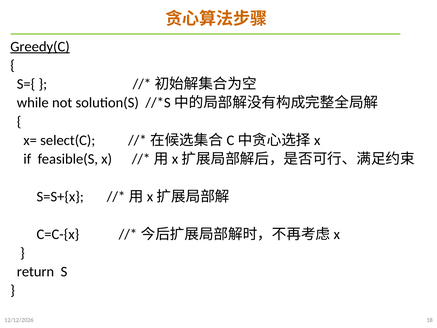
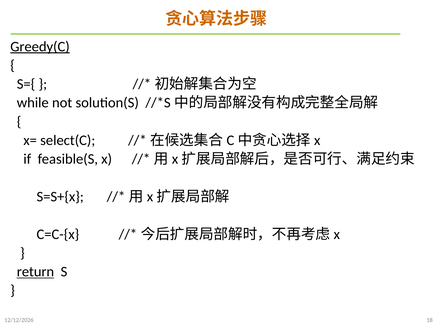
return underline: none -> present
